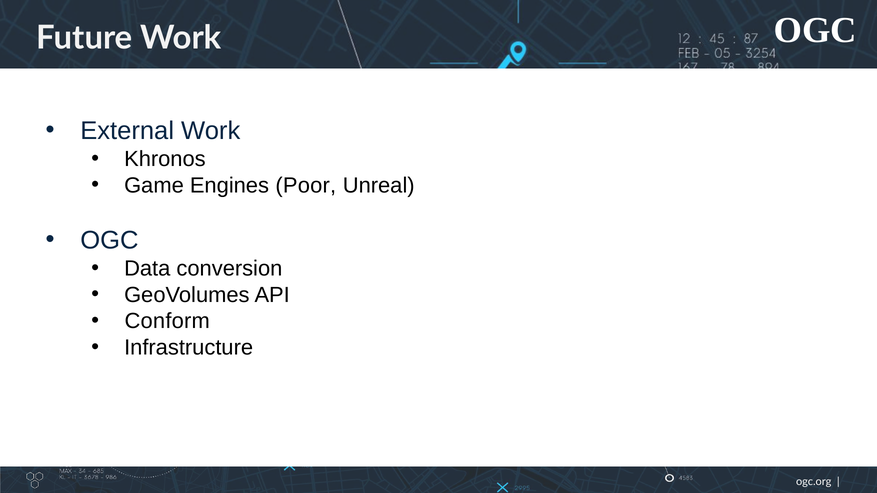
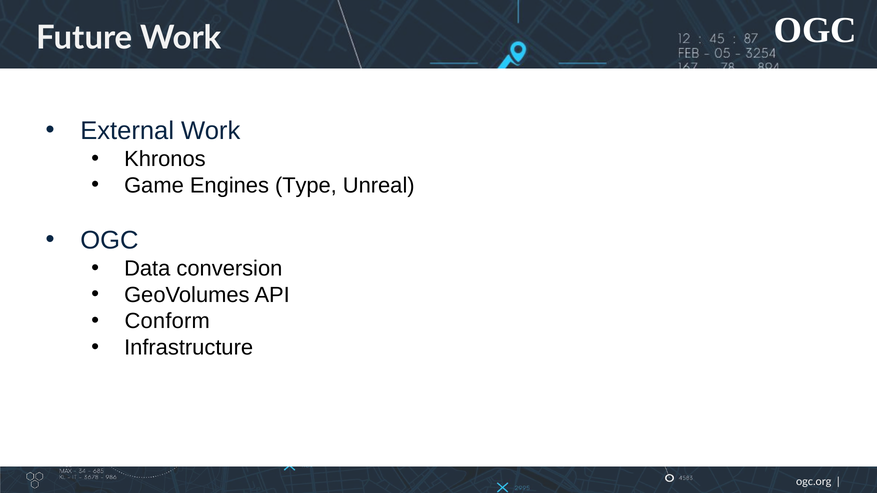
Poor: Poor -> Type
